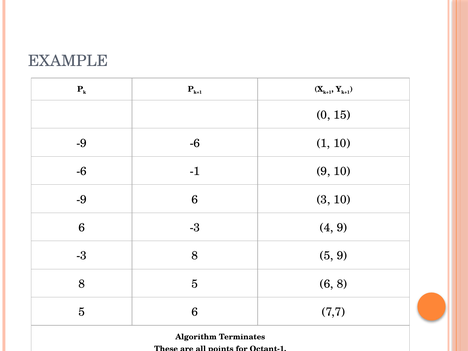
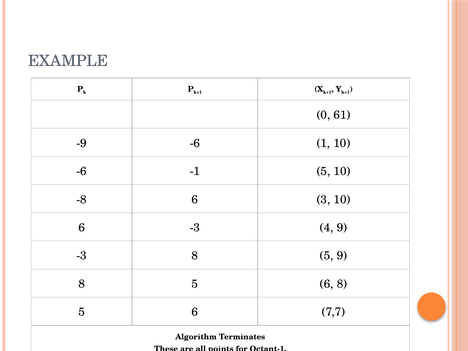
15: 15 -> 61
-1 9: 9 -> 5
-9 at (82, 199): -9 -> -8
